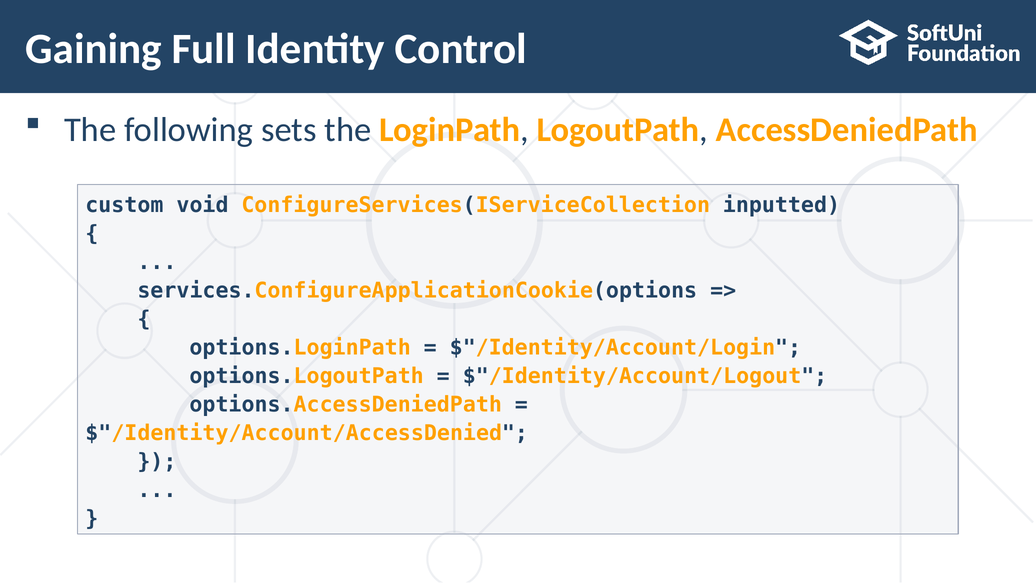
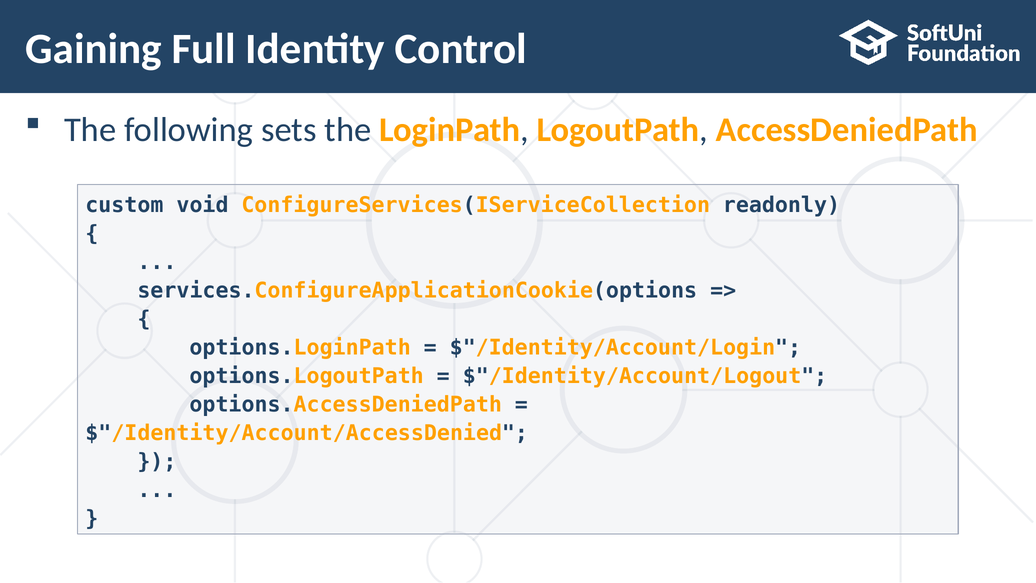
inputted: inputted -> readonly
